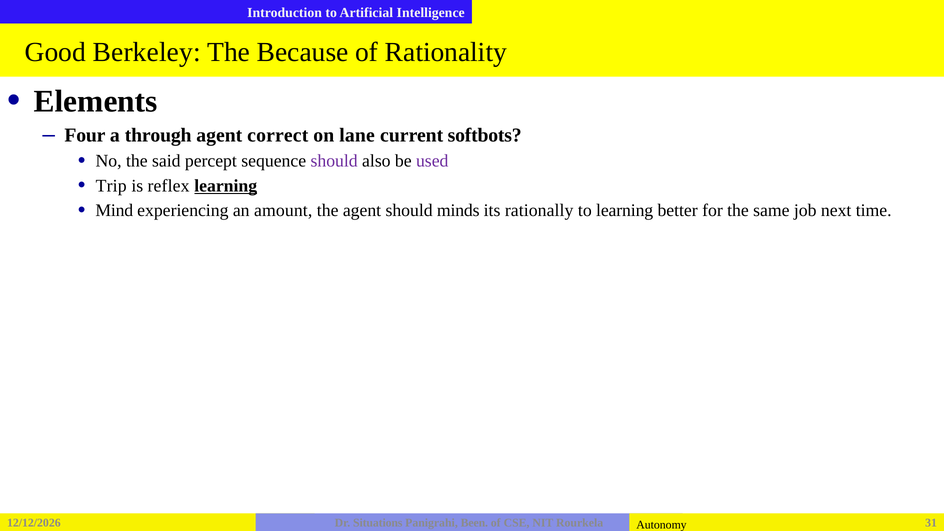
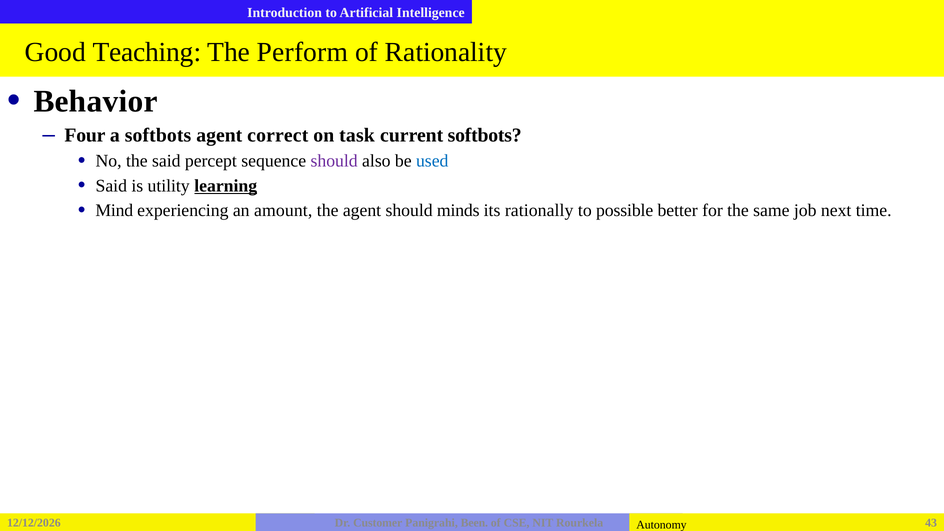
Berkeley: Berkeley -> Teaching
Because: Because -> Perform
Elements: Elements -> Behavior
a through: through -> softbots
lane: lane -> task
used colour: purple -> blue
Trip at (111, 186): Trip -> Said
reflex: reflex -> utility
to learning: learning -> possible
Situations: Situations -> Customer
31: 31 -> 43
